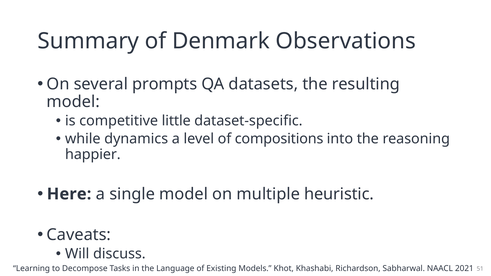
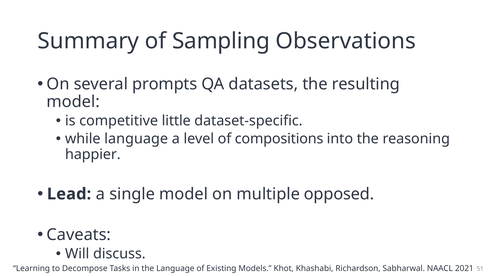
Denmark: Denmark -> Sampling
while dynamics: dynamics -> language
Here: Here -> Lead
heuristic: heuristic -> opposed
